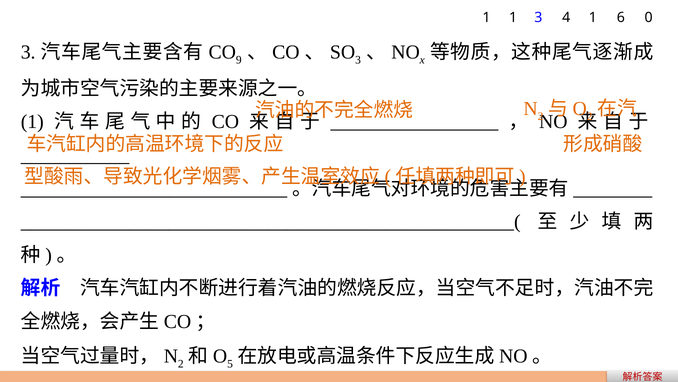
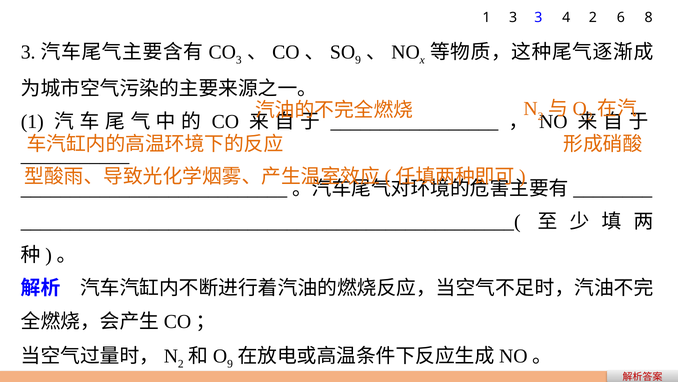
1 1: 1 -> 3
4 1: 1 -> 2
0: 0 -> 8
9 at (239, 60): 9 -> 3
3 at (358, 60): 3 -> 9
5 at (230, 363): 5 -> 9
